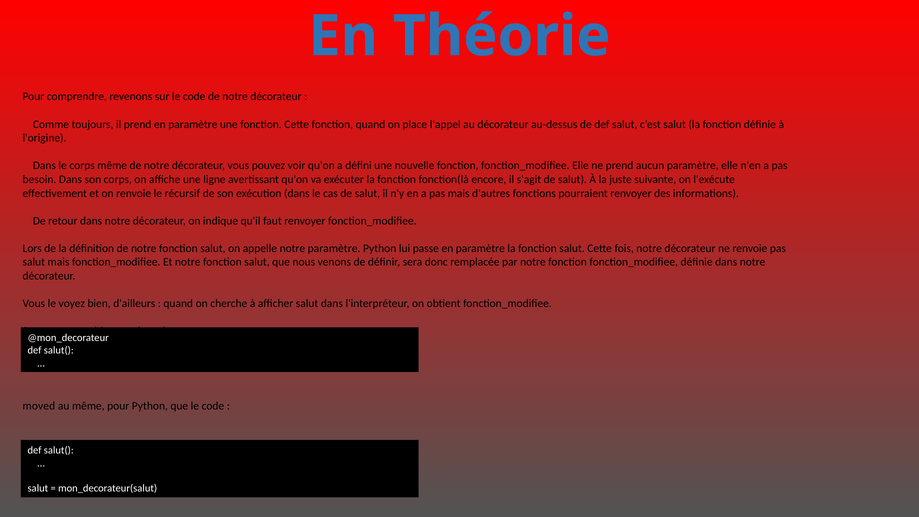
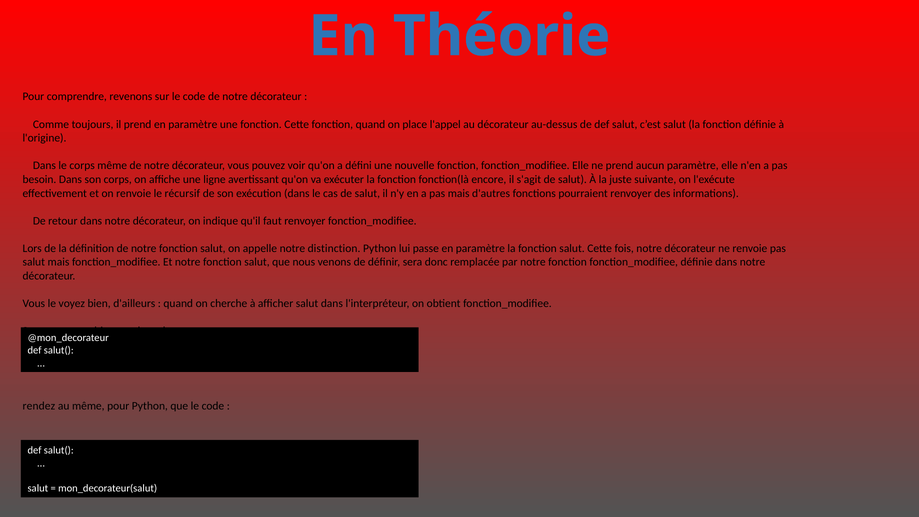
notre paramètre: paramètre -> distinction
moved: moved -> rendez
